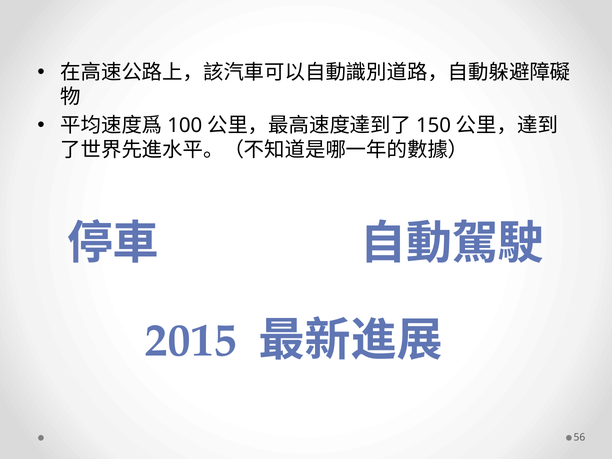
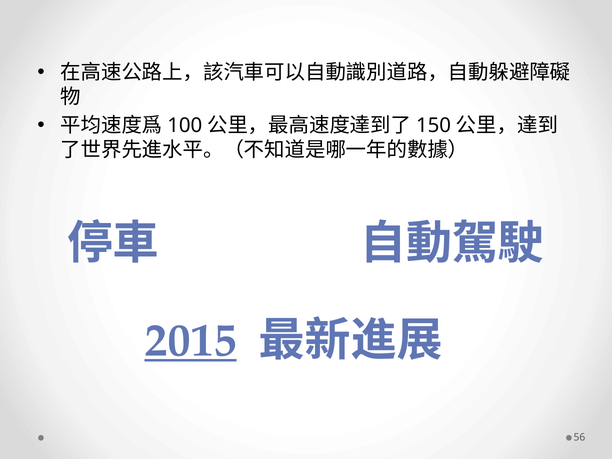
2015 underline: none -> present
